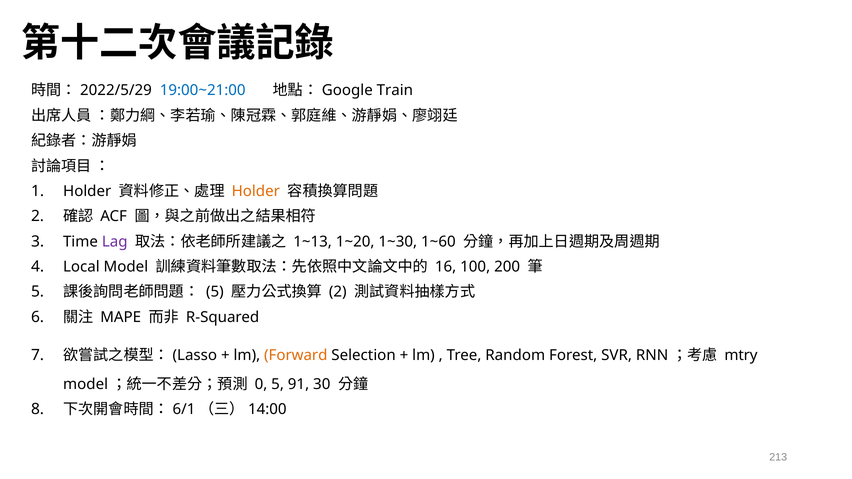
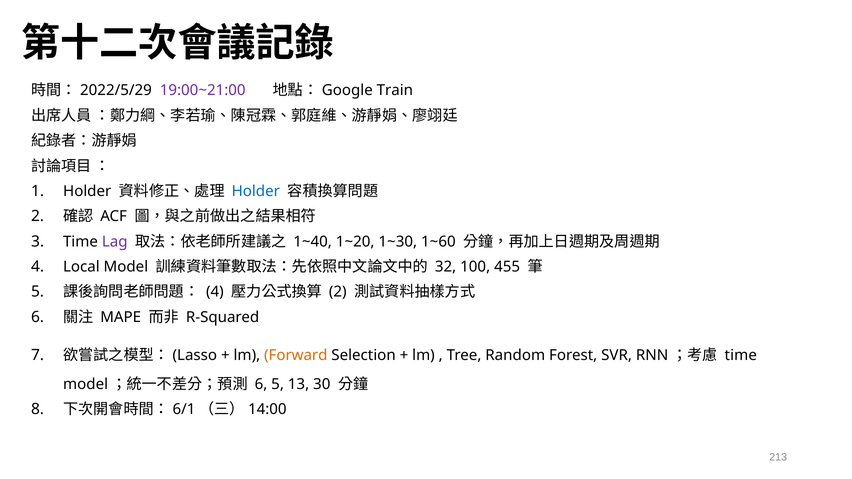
19:00~21:00 colour: blue -> purple
Holder at (256, 191) colour: orange -> blue
1~13: 1~13 -> 1~40
16: 16 -> 32
200: 200 -> 455
5 at (215, 292): 5 -> 4
mtry at (741, 355): mtry -> time
0 at (261, 384): 0 -> 6
91: 91 -> 13
